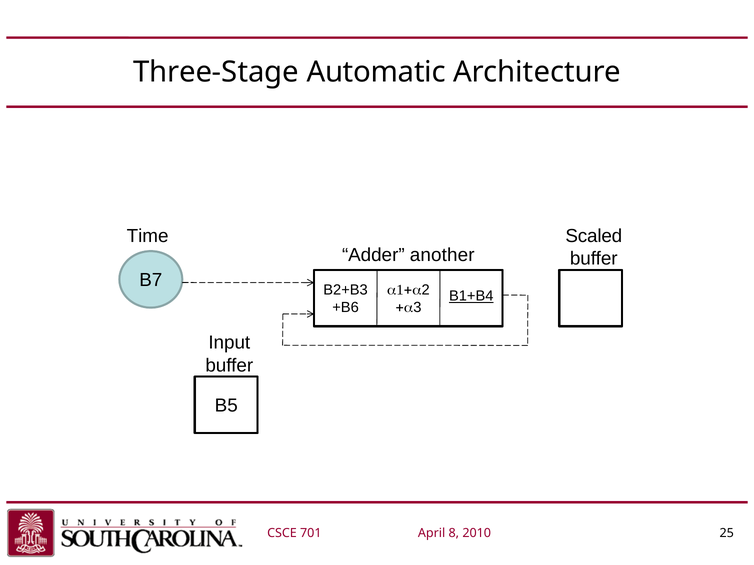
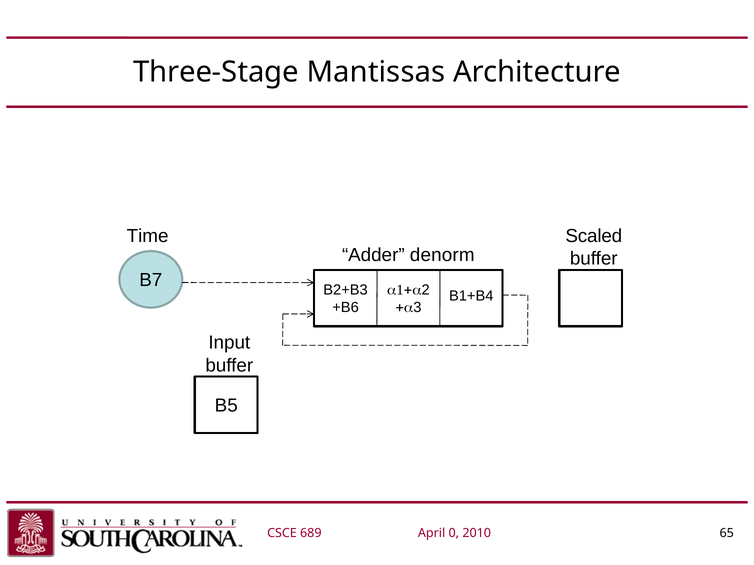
Automatic: Automatic -> Mantissas
another: another -> denorm
B1+B4 underline: present -> none
701: 701 -> 689
8: 8 -> 0
25: 25 -> 65
